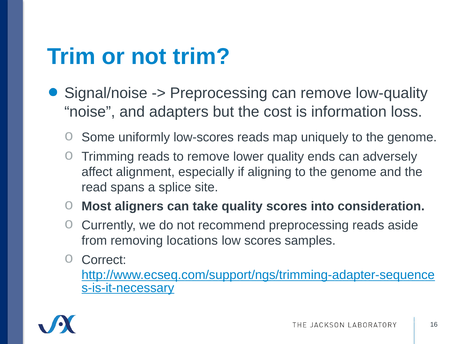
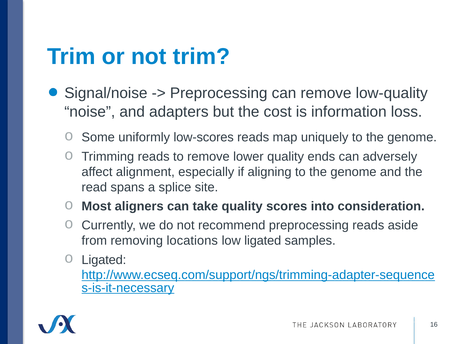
low scores: scores -> ligated
Correct at (104, 259): Correct -> Ligated
